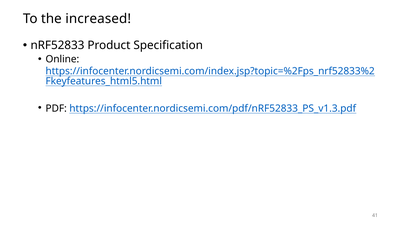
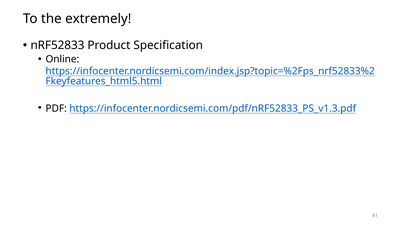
increased: increased -> extremely
